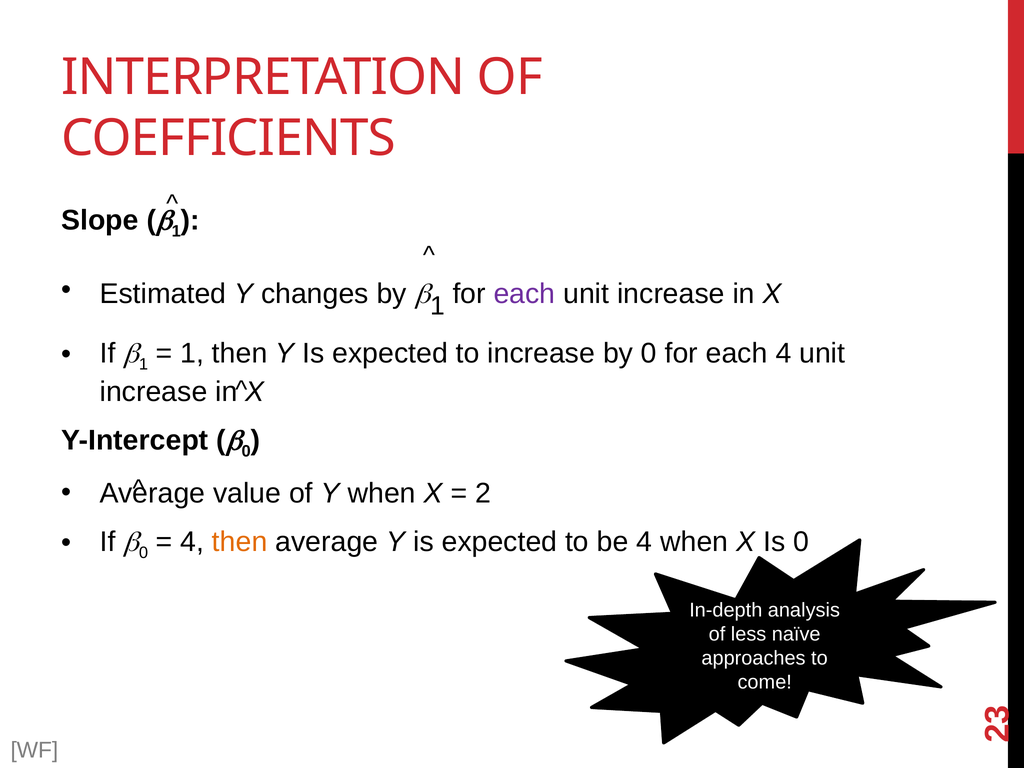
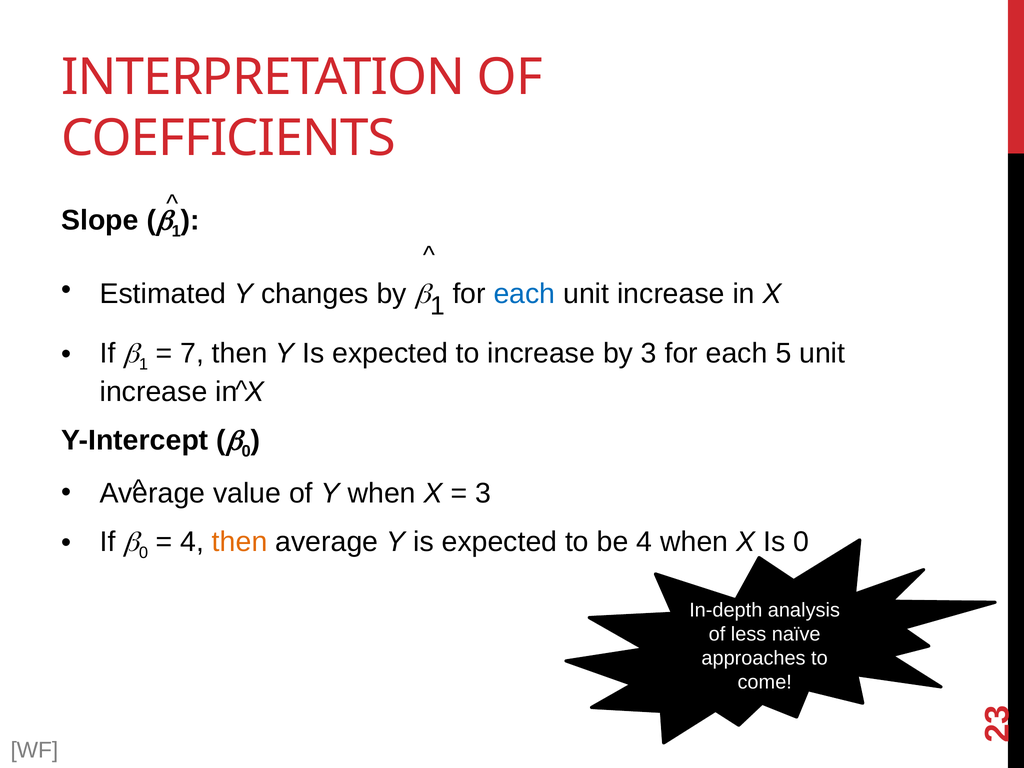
each at (524, 294) colour: purple -> blue
1 at (192, 353): 1 -> 7
by 0: 0 -> 3
each 4: 4 -> 5
2 at (483, 493): 2 -> 3
